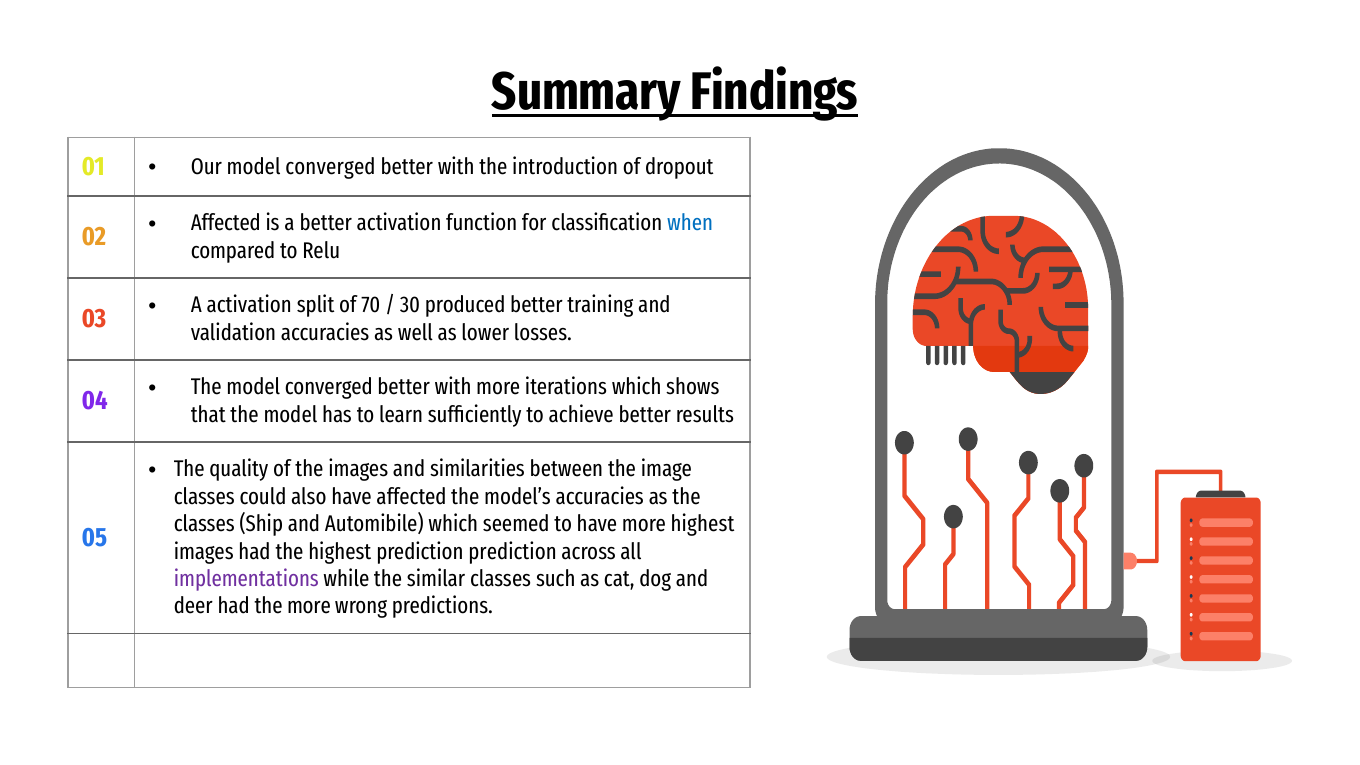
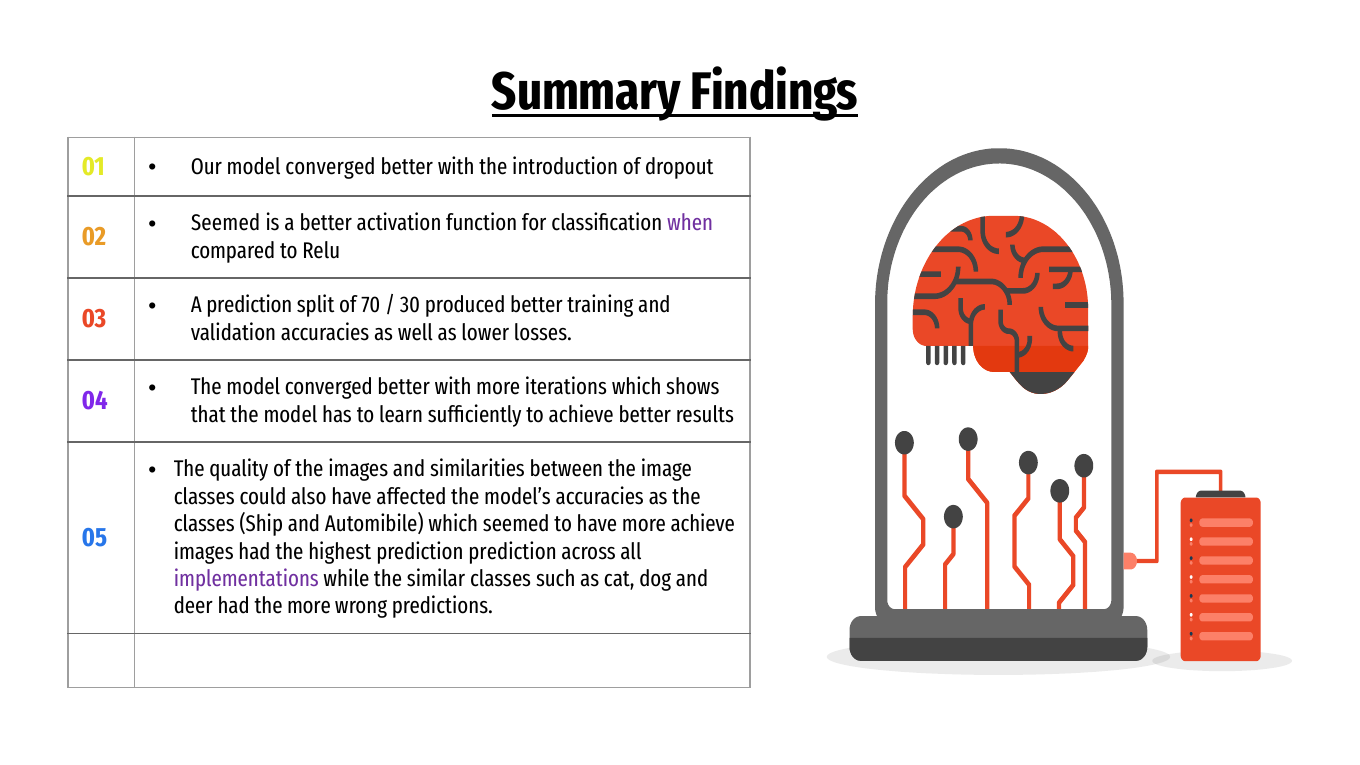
Affected at (226, 223): Affected -> Seemed
when colour: blue -> purple
A activation: activation -> prediction
more highest: highest -> achieve
